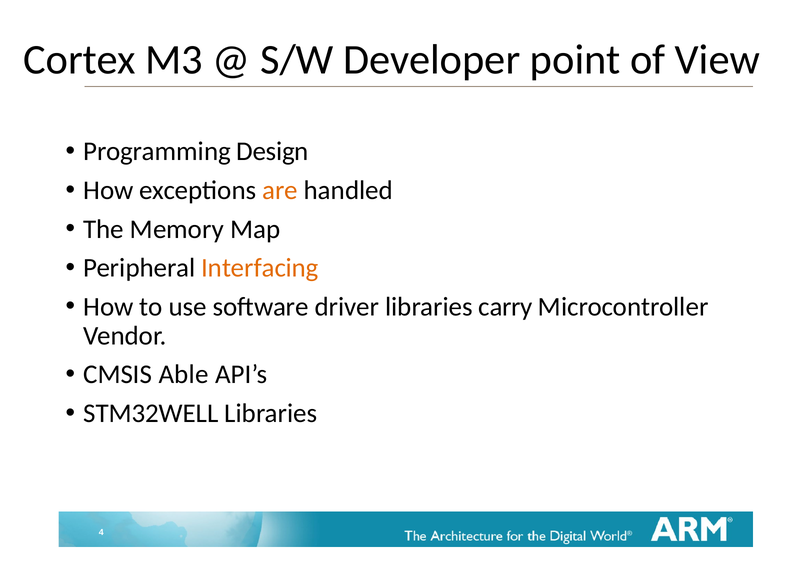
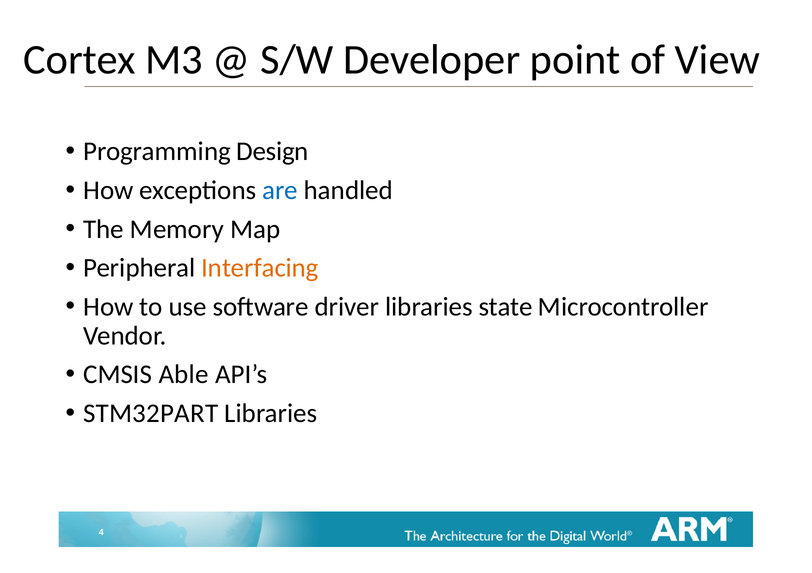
are colour: orange -> blue
carry: carry -> state
STM32WELL: STM32WELL -> STM32PART
